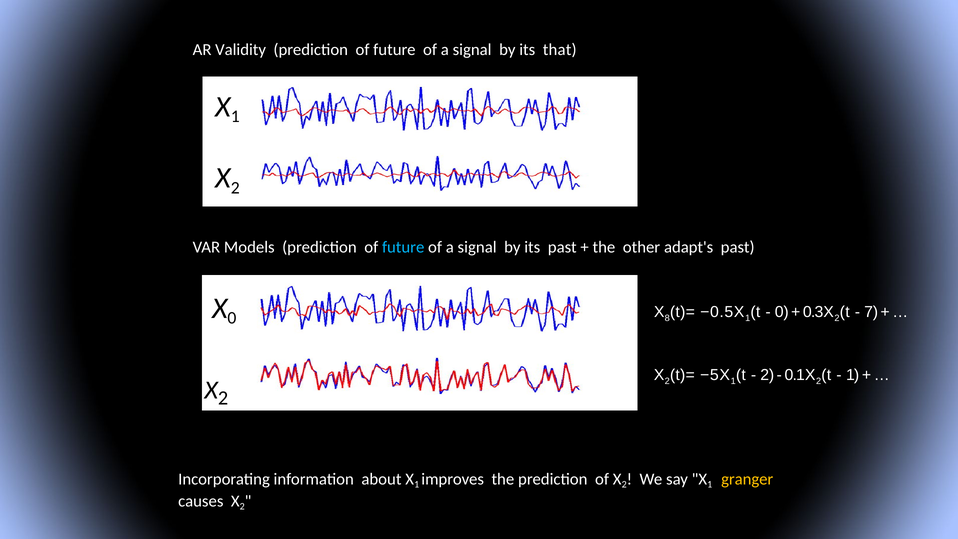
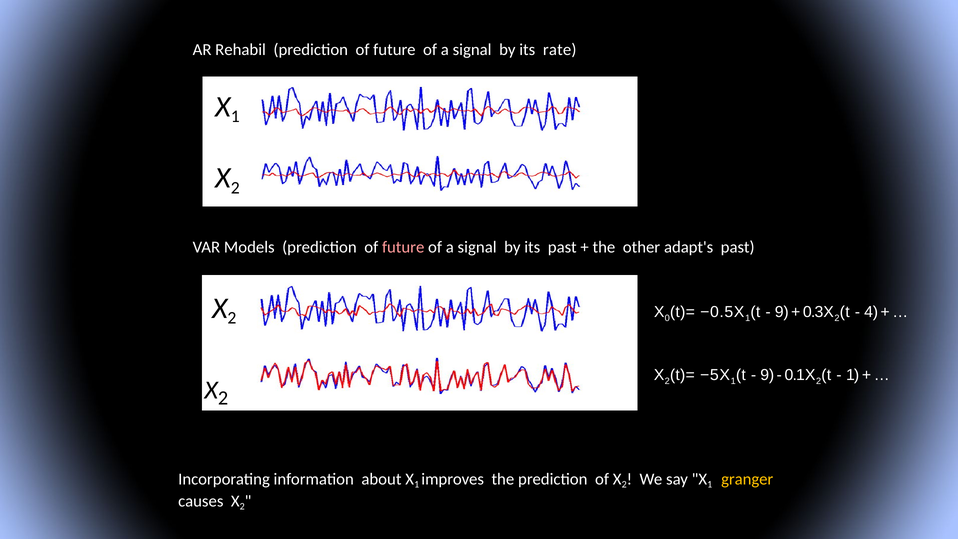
Validity: Validity -> Rehabil
that: that -> rate
future at (403, 247) colour: light blue -> pink
0 at (232, 318): 0 -> 2
8: 8 -> 0
0 at (782, 312): 0 -> 9
7: 7 -> 4
2 at (767, 375): 2 -> 9
